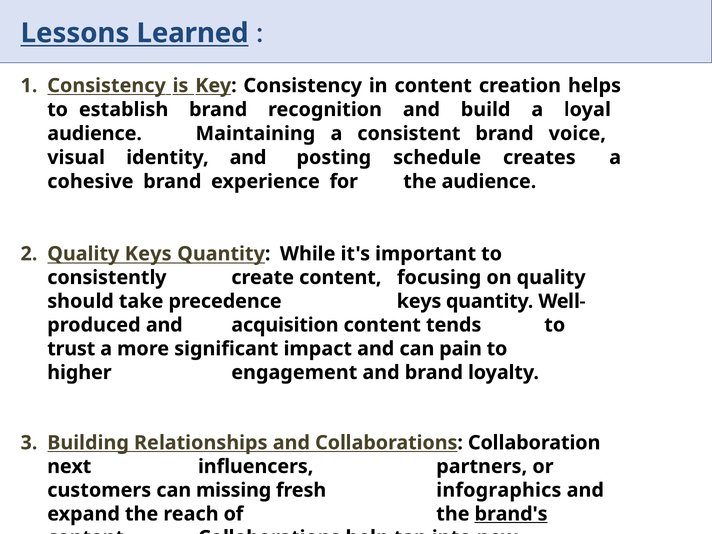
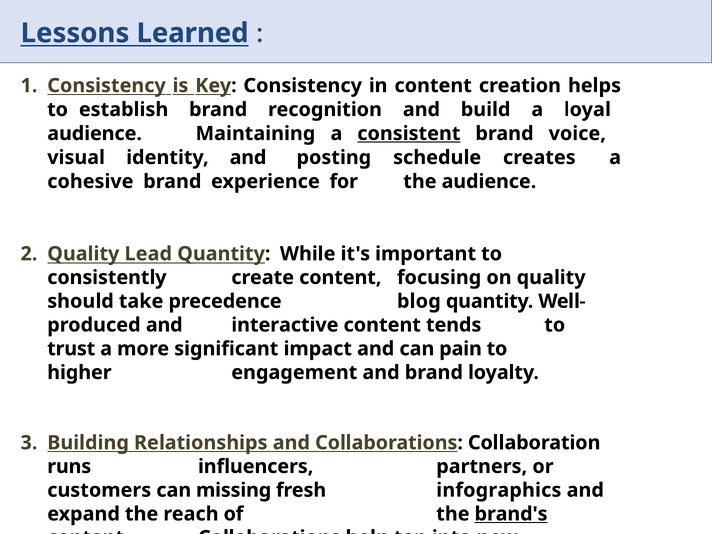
consistent underline: none -> present
Quality Keys: Keys -> Lead
precedence keys: keys -> blog
acquisition: acquisition -> interactive
next: next -> runs
